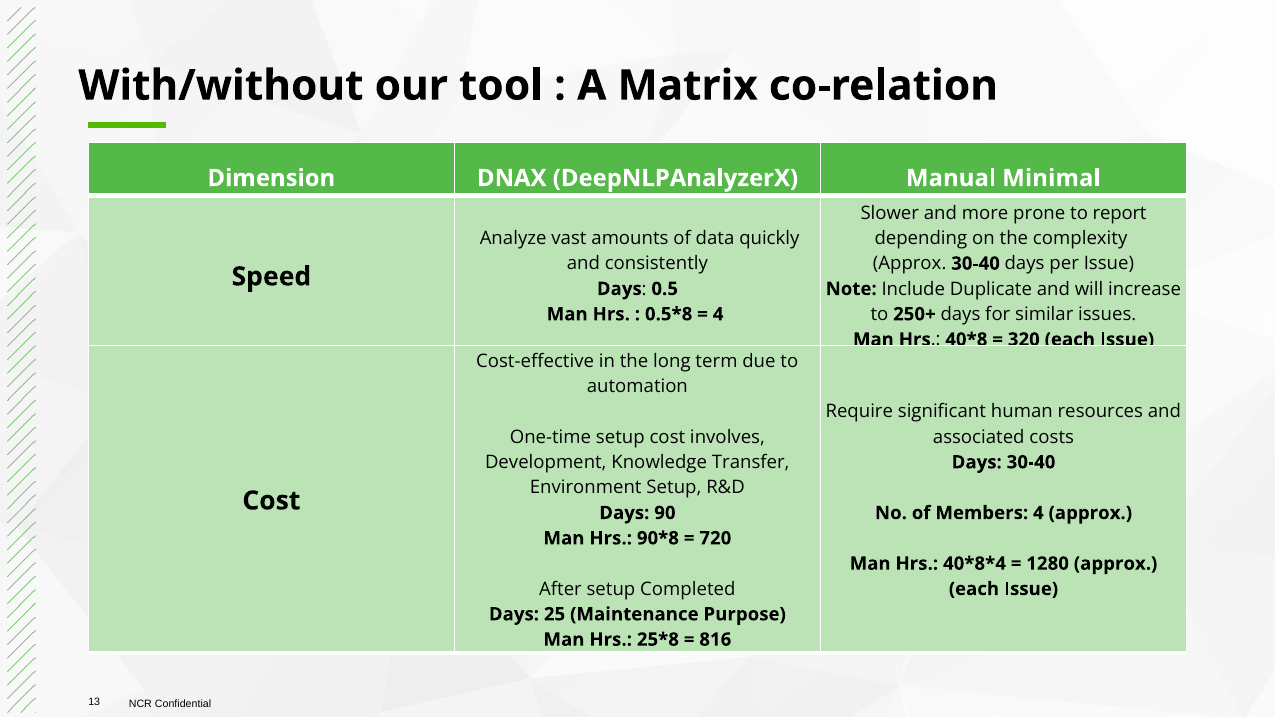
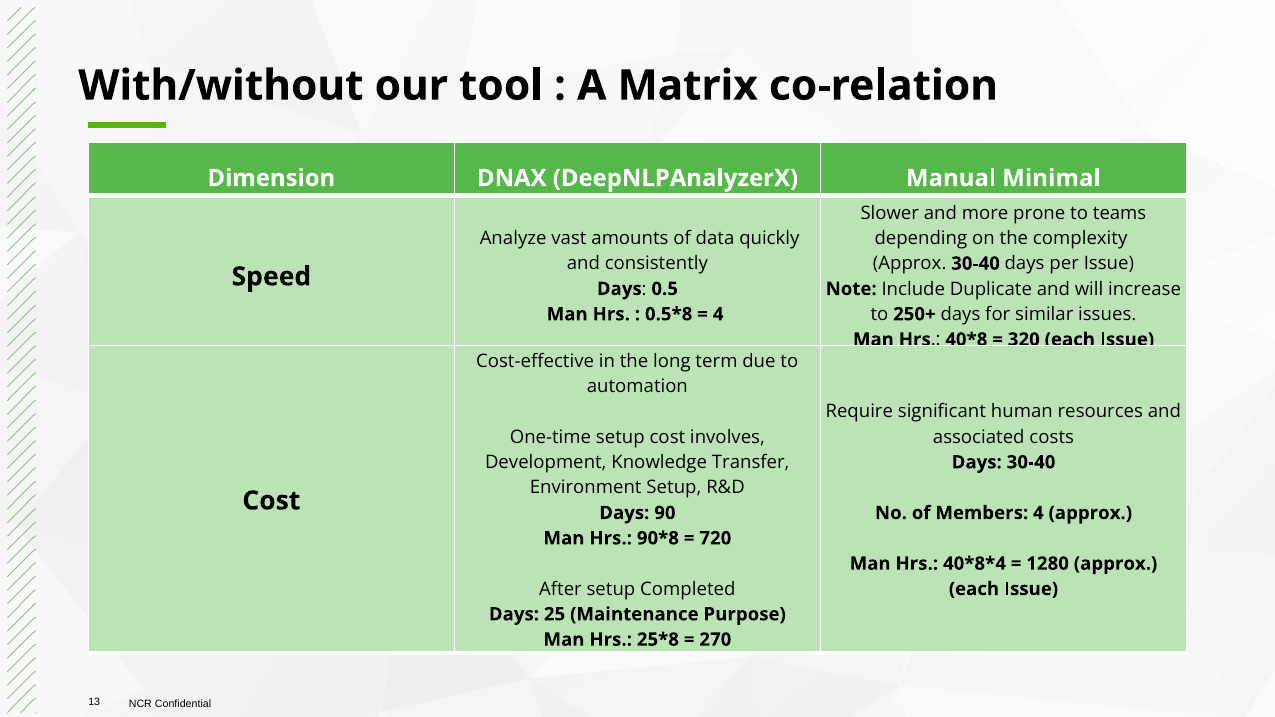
report: report -> teams
816: 816 -> 270
